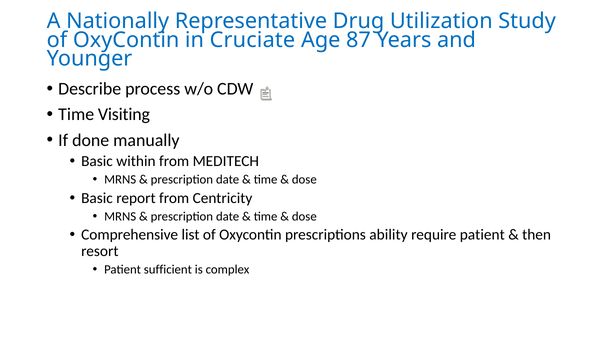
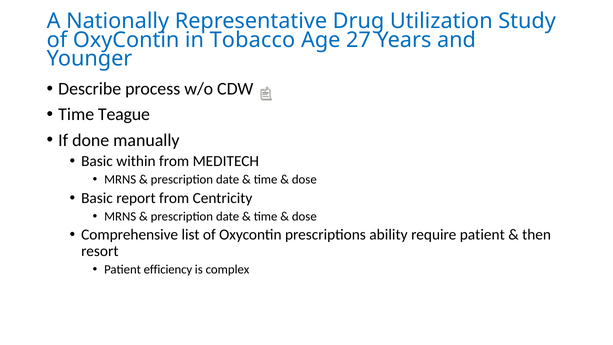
Cruciate: Cruciate -> Tobacco
87: 87 -> 27
Visiting: Visiting -> Teague
sufficient: sufficient -> efficiency
